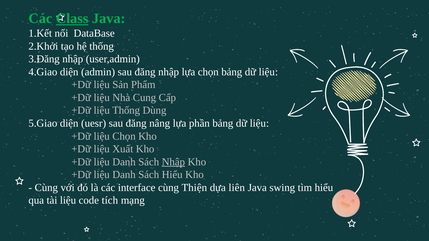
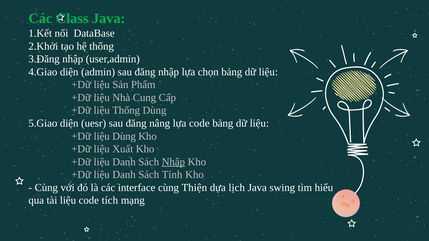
Class underline: present -> none
lựa phần: phần -> code
liệu Chọn: Chọn -> Dùng
Sách Hiểu: Hiểu -> Tính
liên: liên -> lịch
